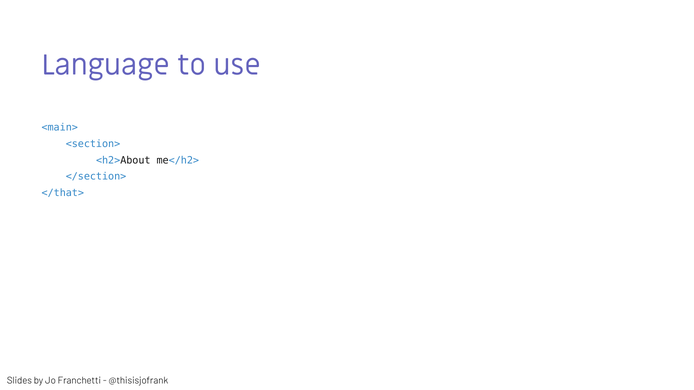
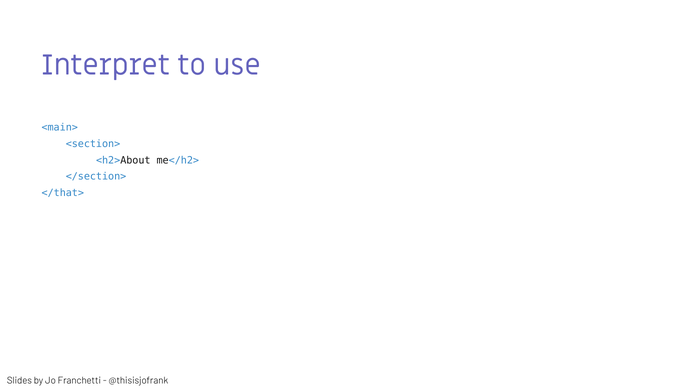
Language: Language -> Interpret
